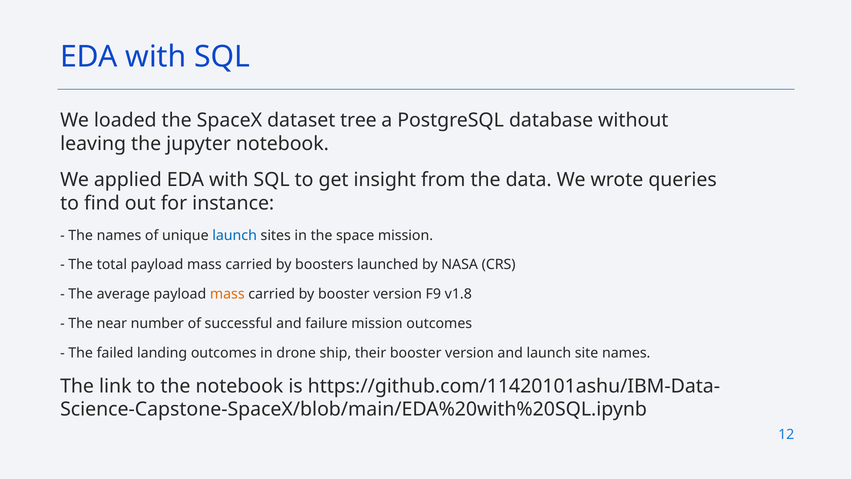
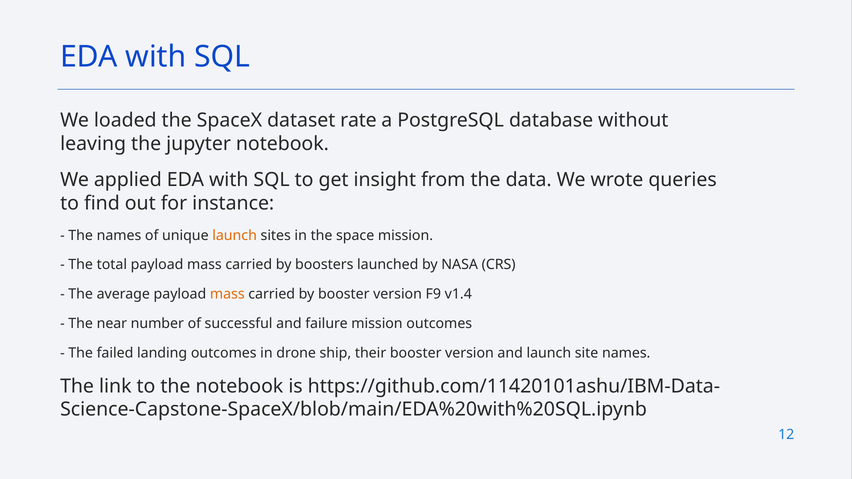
tree: tree -> rate
launch at (235, 235) colour: blue -> orange
v1.8: v1.8 -> v1.4
